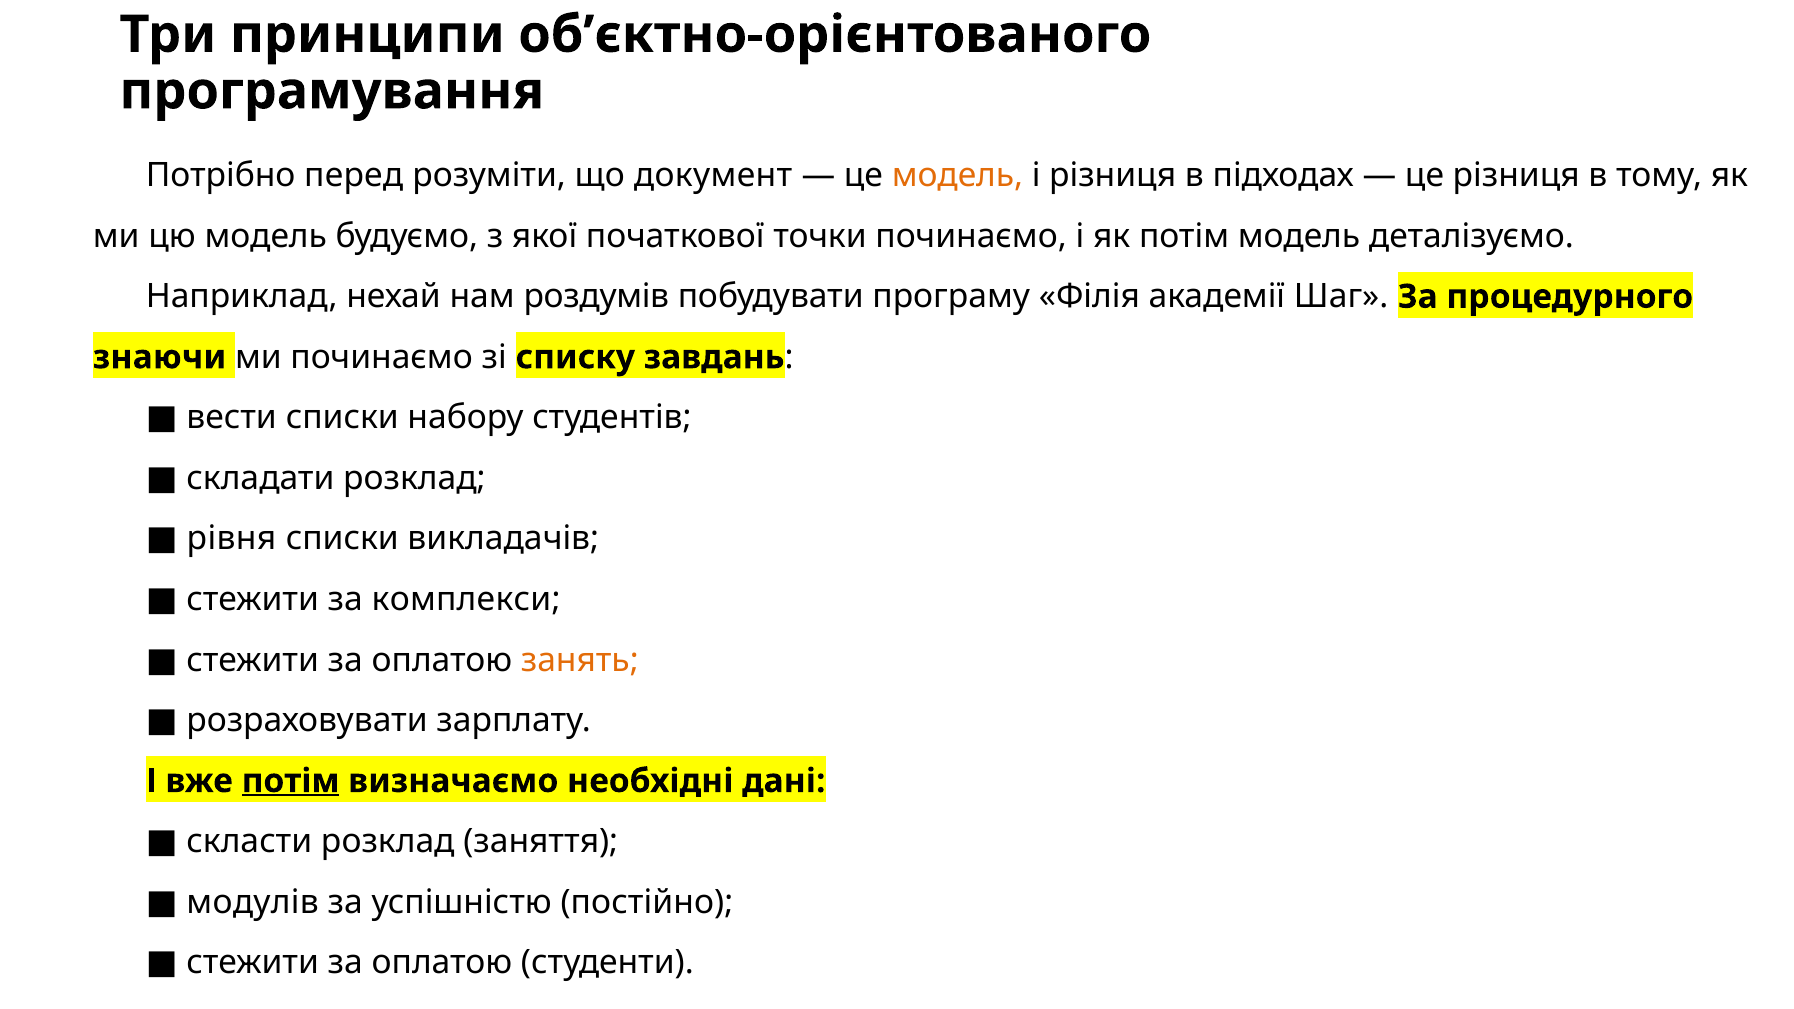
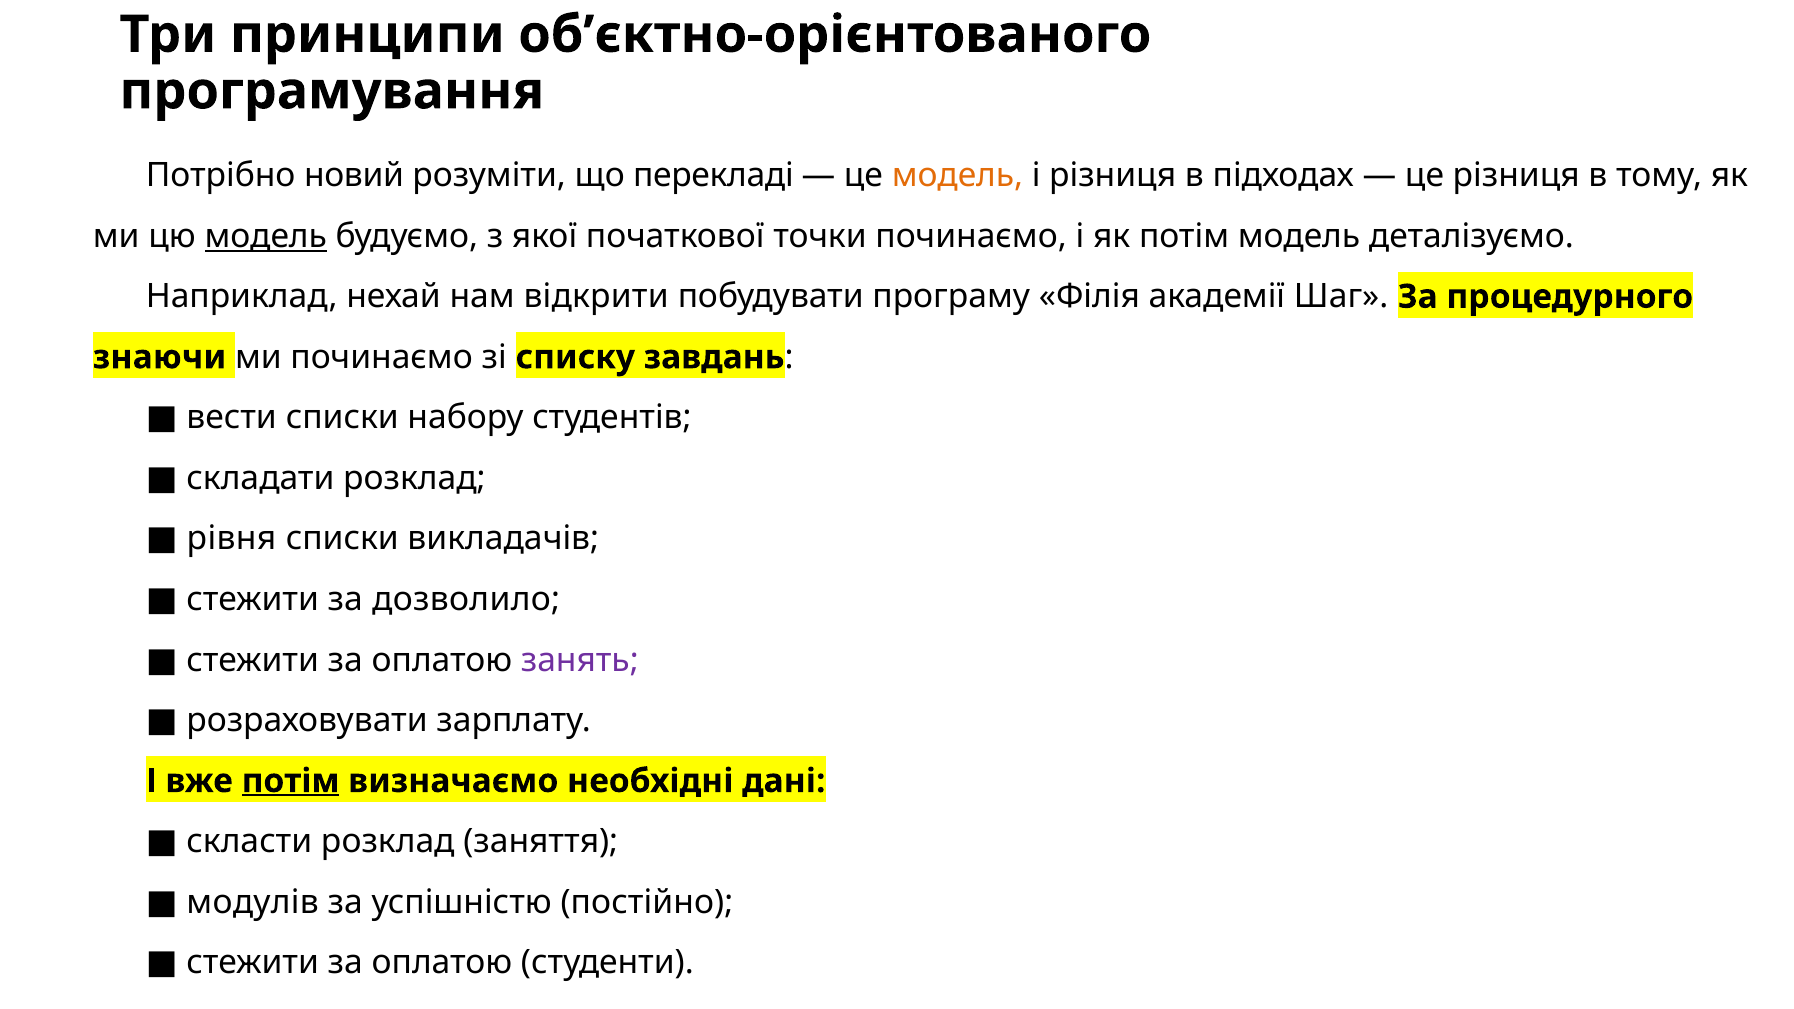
перед: перед -> новий
документ: документ -> перекладі
модель at (266, 236) underline: none -> present
роздумів: роздумів -> відкрити
комплекси: комплекси -> дозволило
занять colour: orange -> purple
